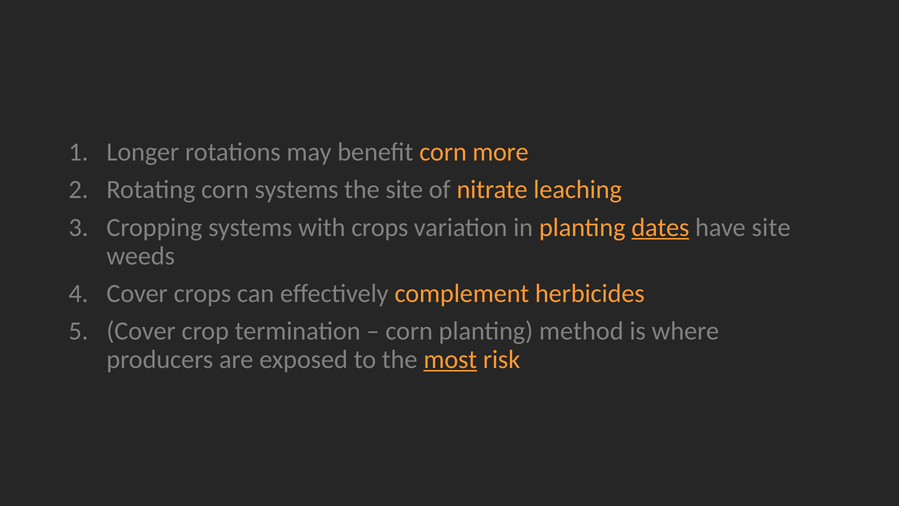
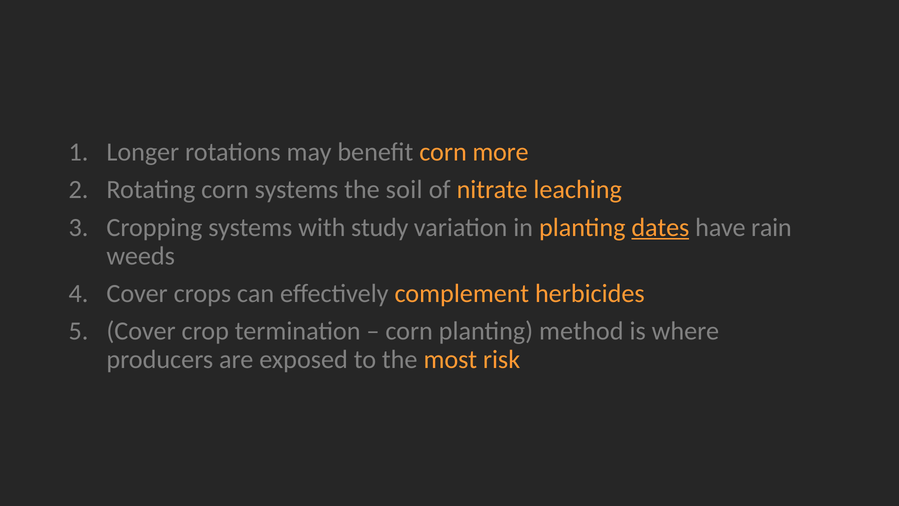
the site: site -> soil
with crops: crops -> study
have site: site -> rain
most underline: present -> none
